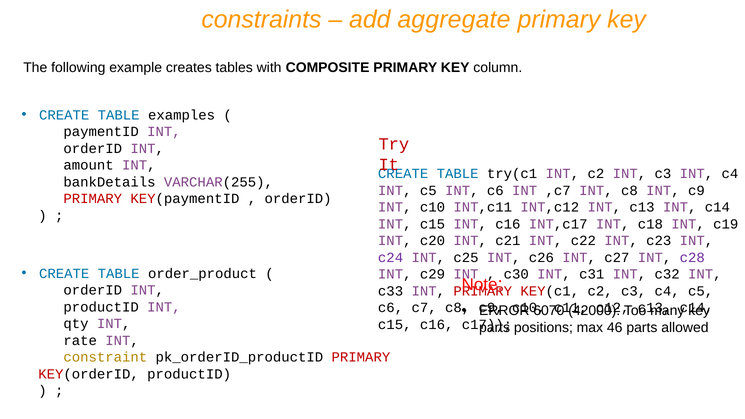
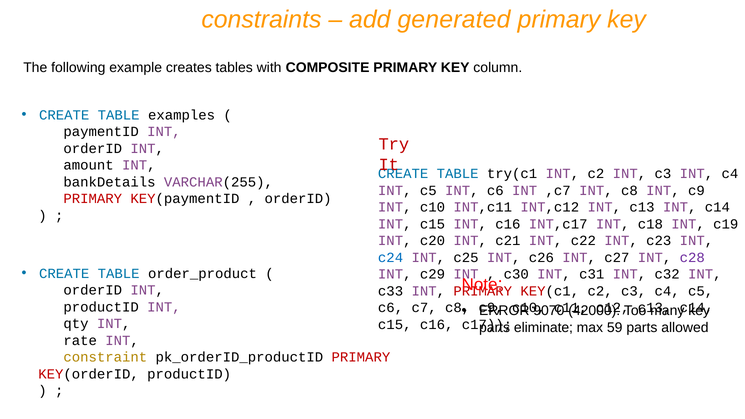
aggregate: aggregate -> generated
c24 colour: purple -> blue
6070: 6070 -> 9070
positions: positions -> eliminate
46: 46 -> 59
